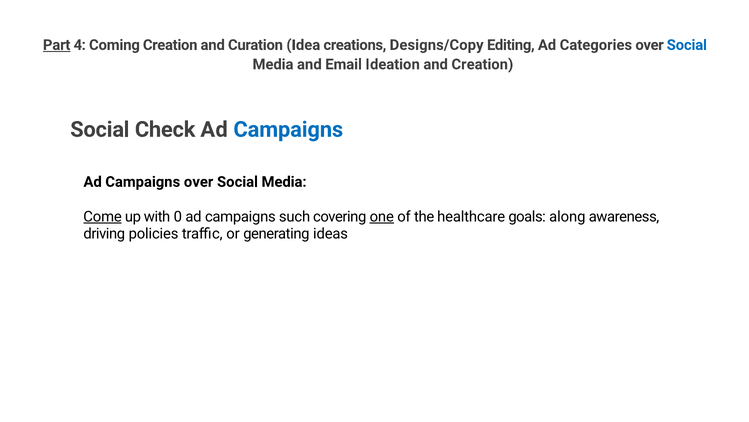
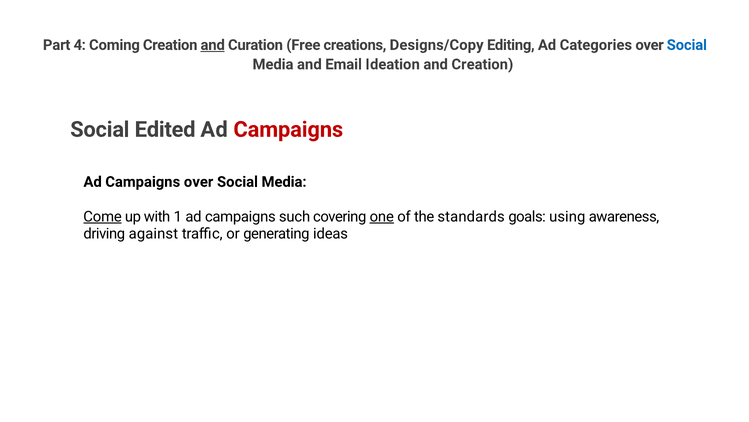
Part underline: present -> none
and at (213, 45) underline: none -> present
Idea: Idea -> Free
Check: Check -> Edited
Campaigns at (288, 129) colour: blue -> red
0: 0 -> 1
healthcare: healthcare -> standards
along: along -> using
policies: policies -> against
